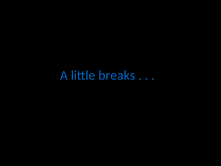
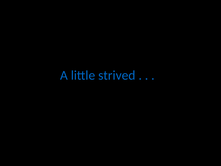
breaks: breaks -> strived
